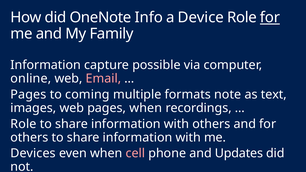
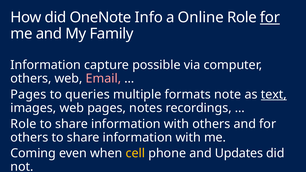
Device: Device -> Online
online at (31, 78): online -> others
coming: coming -> queries
text underline: none -> present
pages when: when -> notes
Devices: Devices -> Coming
cell colour: pink -> yellow
